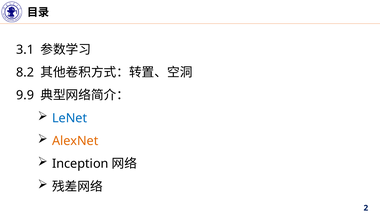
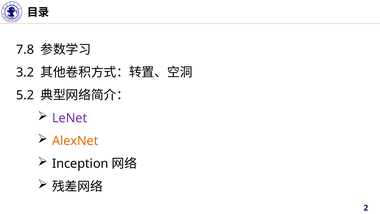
3.1: 3.1 -> 7.8
8.2: 8.2 -> 3.2
9.9: 9.9 -> 5.2
LeNet colour: blue -> purple
